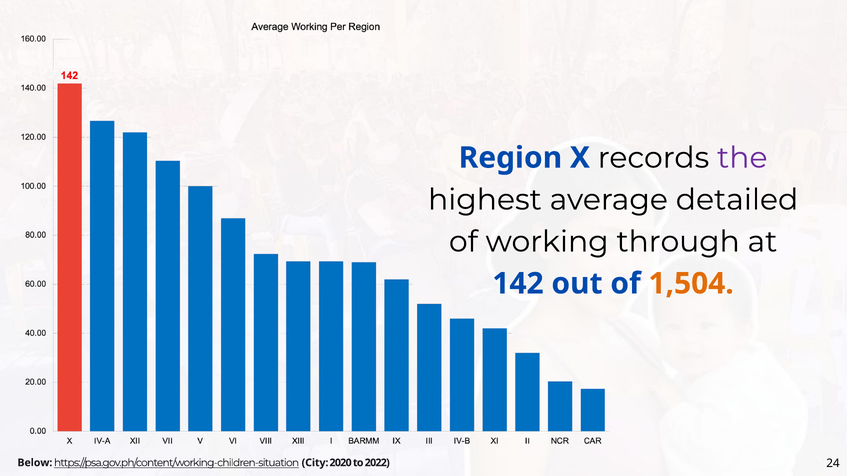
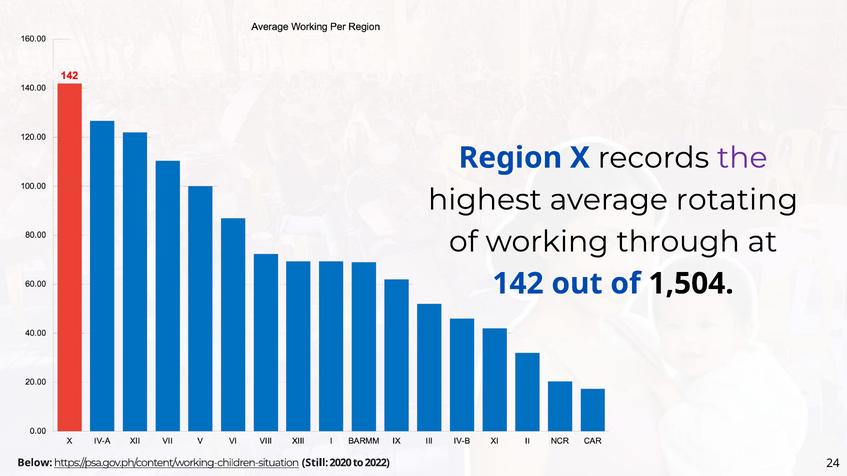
detailed: detailed -> rotating
1,504 colour: orange -> black
City: City -> Still
